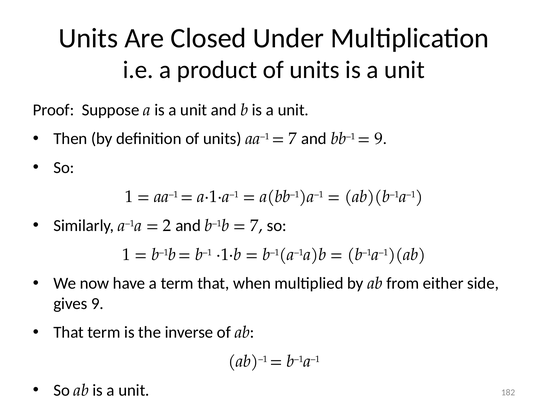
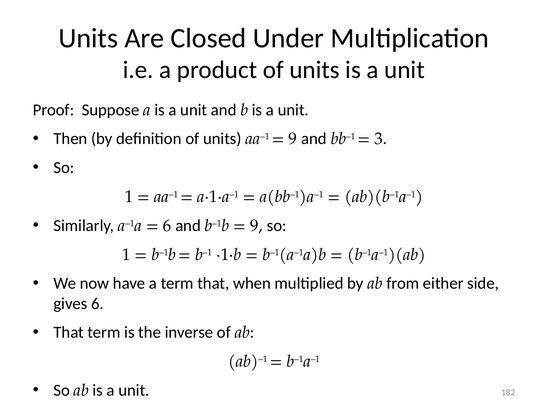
7 at (293, 139): 7 -> 9
9 at (381, 139): 9 -> 3
2 at (167, 226): 2 -> 6
7 at (256, 226): 7 -> 9
gives 9: 9 -> 6
